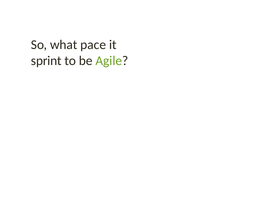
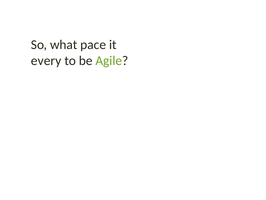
sprint: sprint -> every
